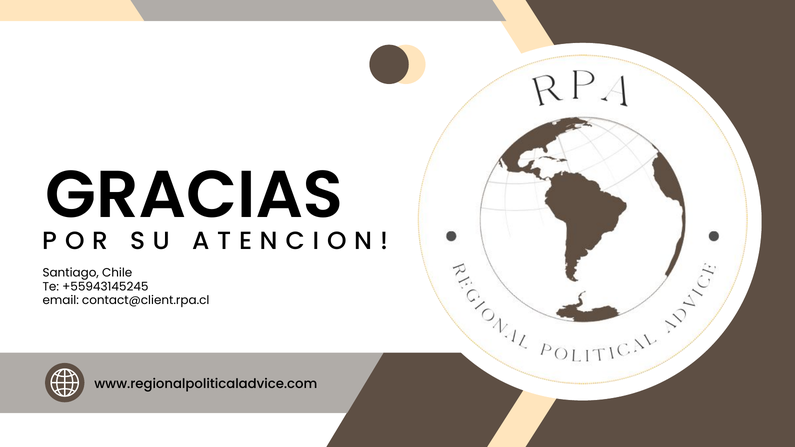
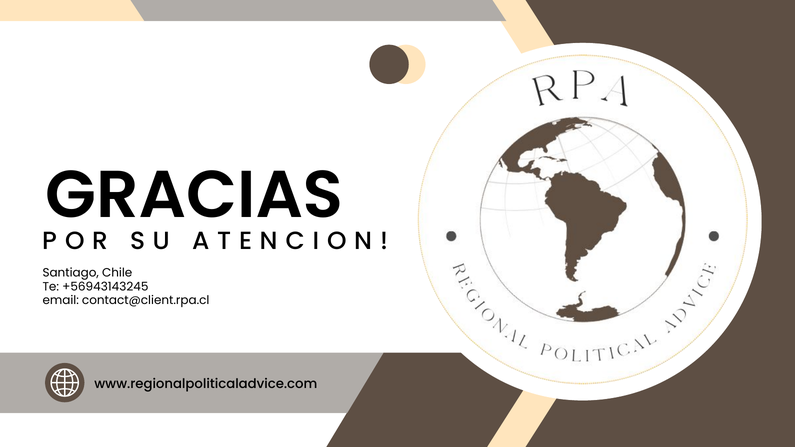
+55943145245: +55943145245 -> +56943143245
